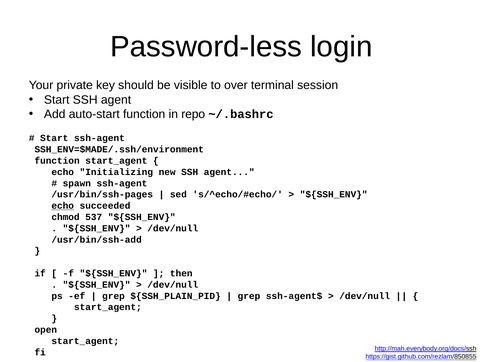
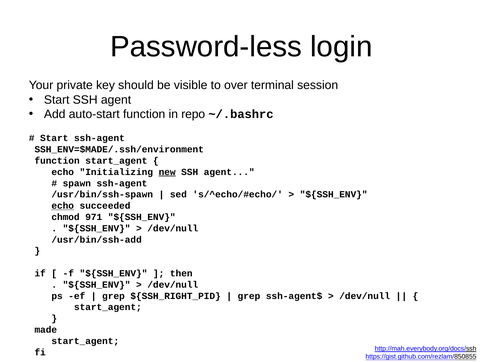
new underline: none -> present
/usr/bin/ssh-pages: /usr/bin/ssh-pages -> /usr/bin/ssh-spawn
537: 537 -> 971
${SSH_PLAIN_PID: ${SSH_PLAIN_PID -> ${SSH_RIGHT_PID
open: open -> made
